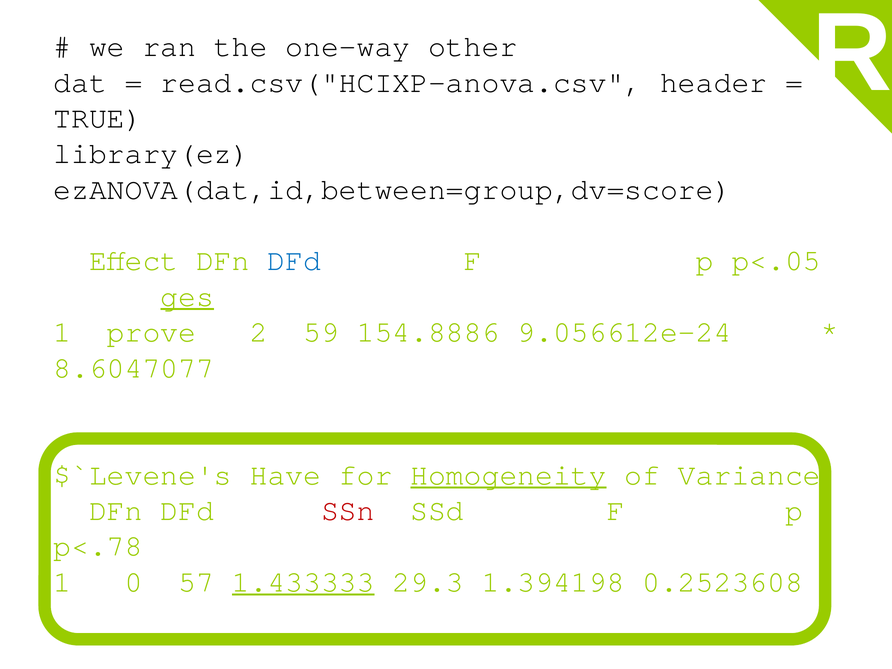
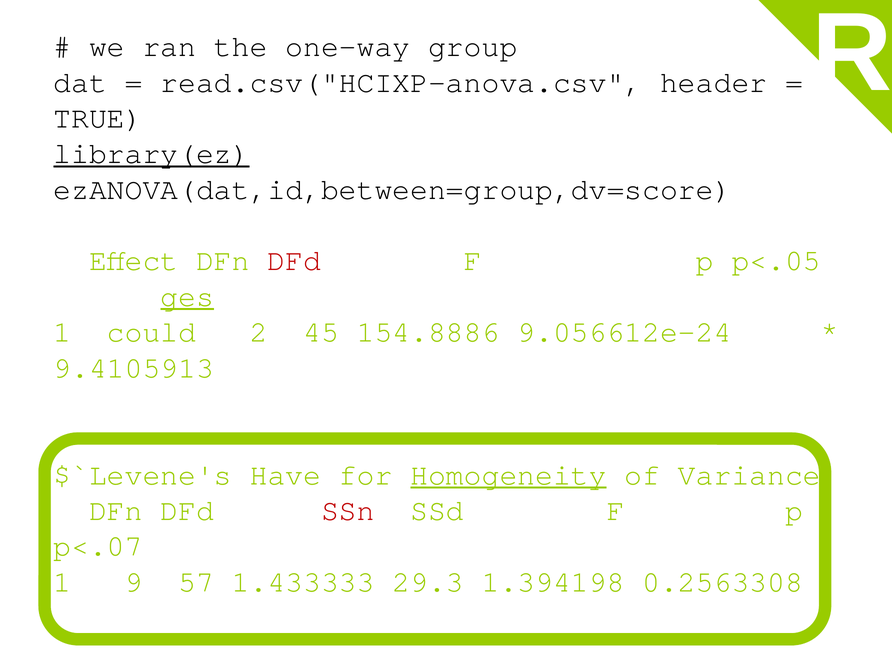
other: other -> group
library(ez underline: none -> present
DFd at (294, 261) colour: blue -> red
prove: prove -> could
59: 59 -> 45
8.6047077: 8.6047077 -> 9.4105913
p<.78: p<.78 -> p<.07
0: 0 -> 9
1.433333 underline: present -> none
0.2523608: 0.2523608 -> 0.2563308
